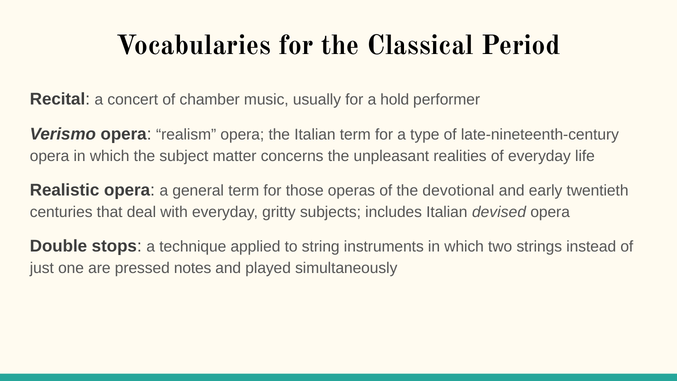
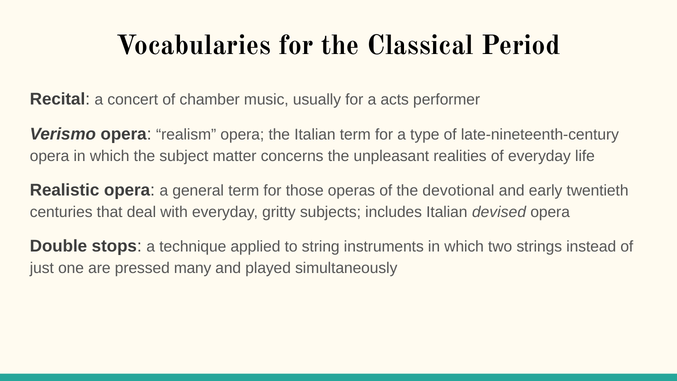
hold: hold -> acts
notes: notes -> many
